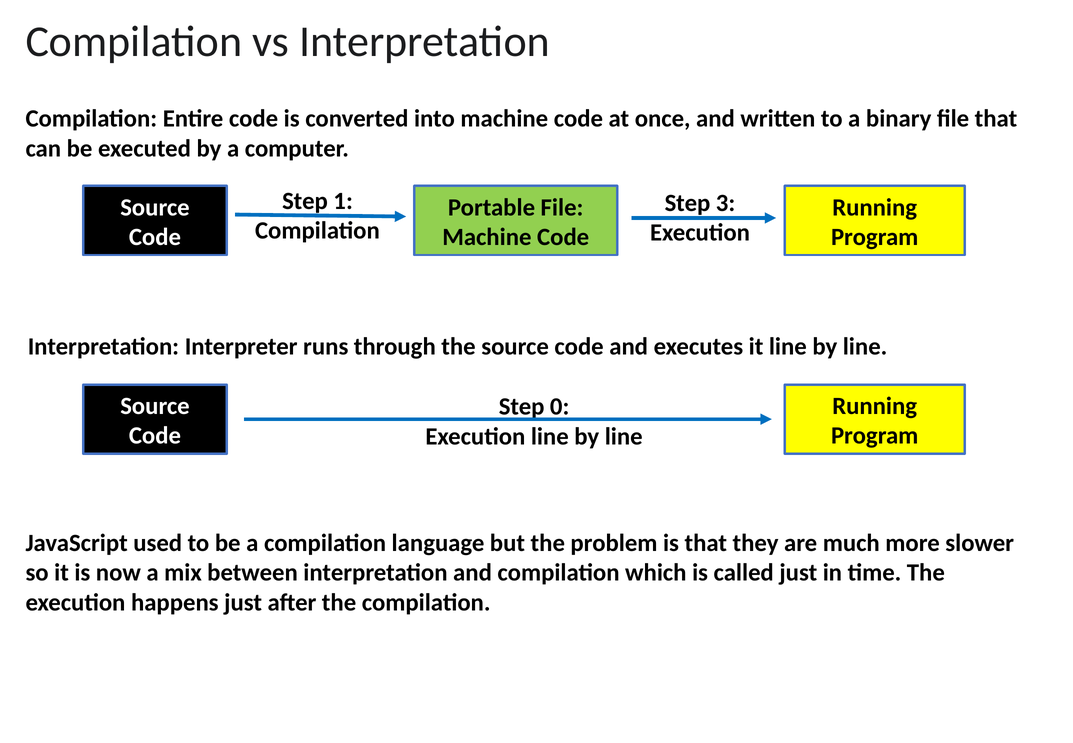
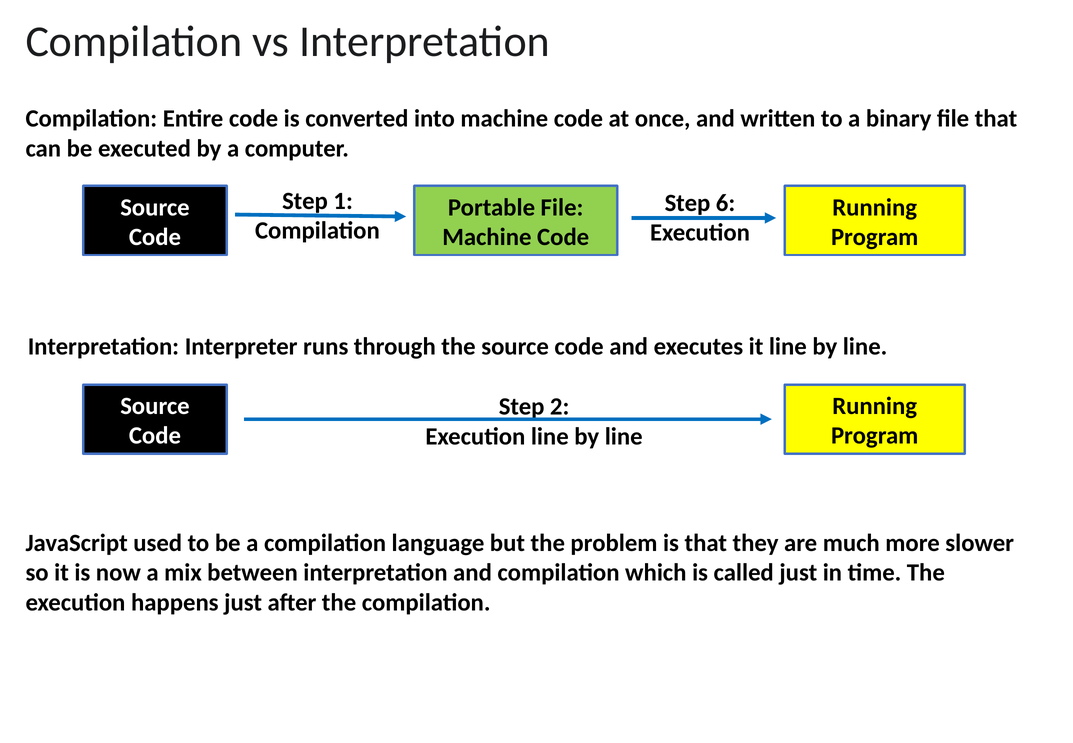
3: 3 -> 6
0: 0 -> 2
